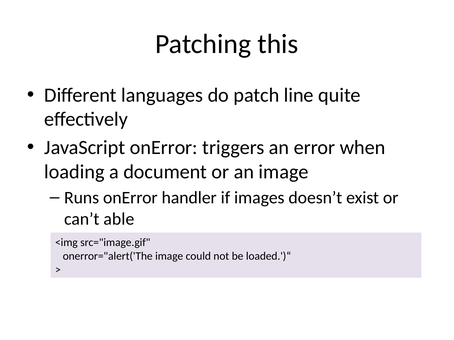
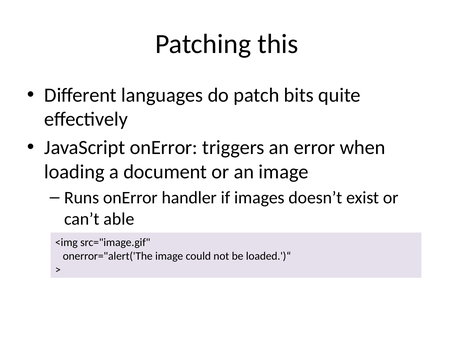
line: line -> bits
